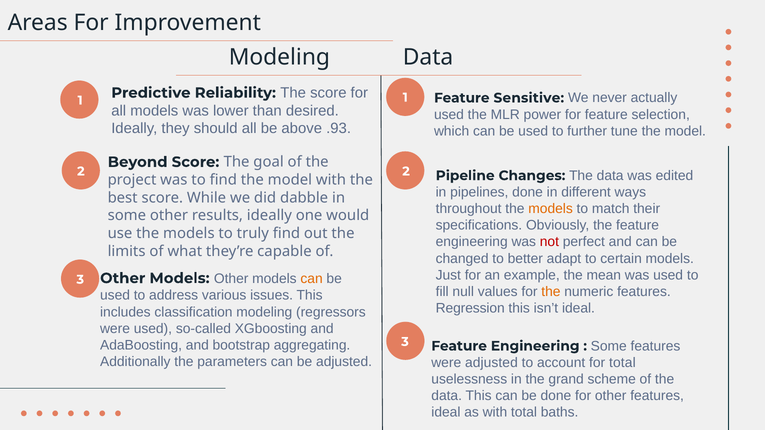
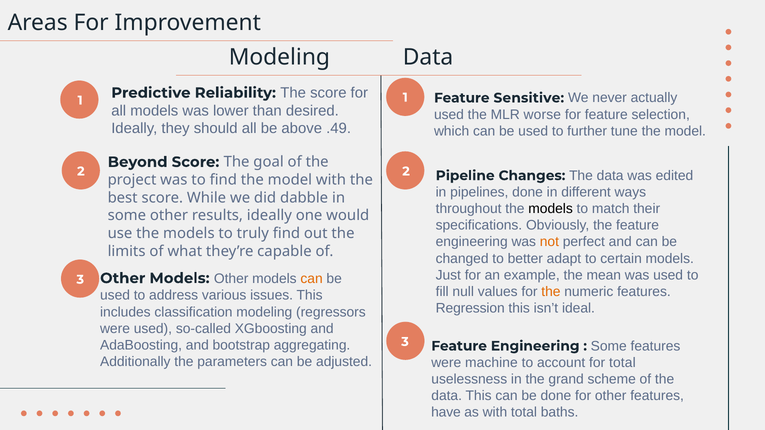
power: power -> worse
.93: .93 -> .49
models at (551, 209) colour: orange -> black
not colour: red -> orange
were adjusted: adjusted -> machine
ideal at (446, 413): ideal -> have
